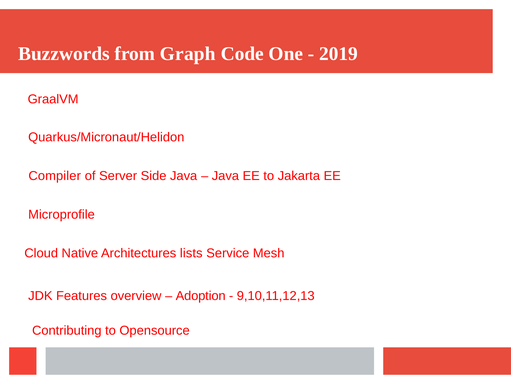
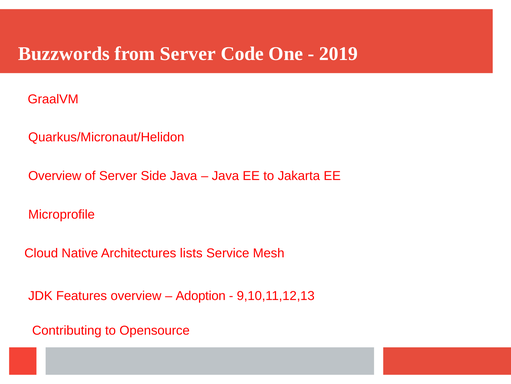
from Graph: Graph -> Server
Compiler at (55, 176): Compiler -> Overview
